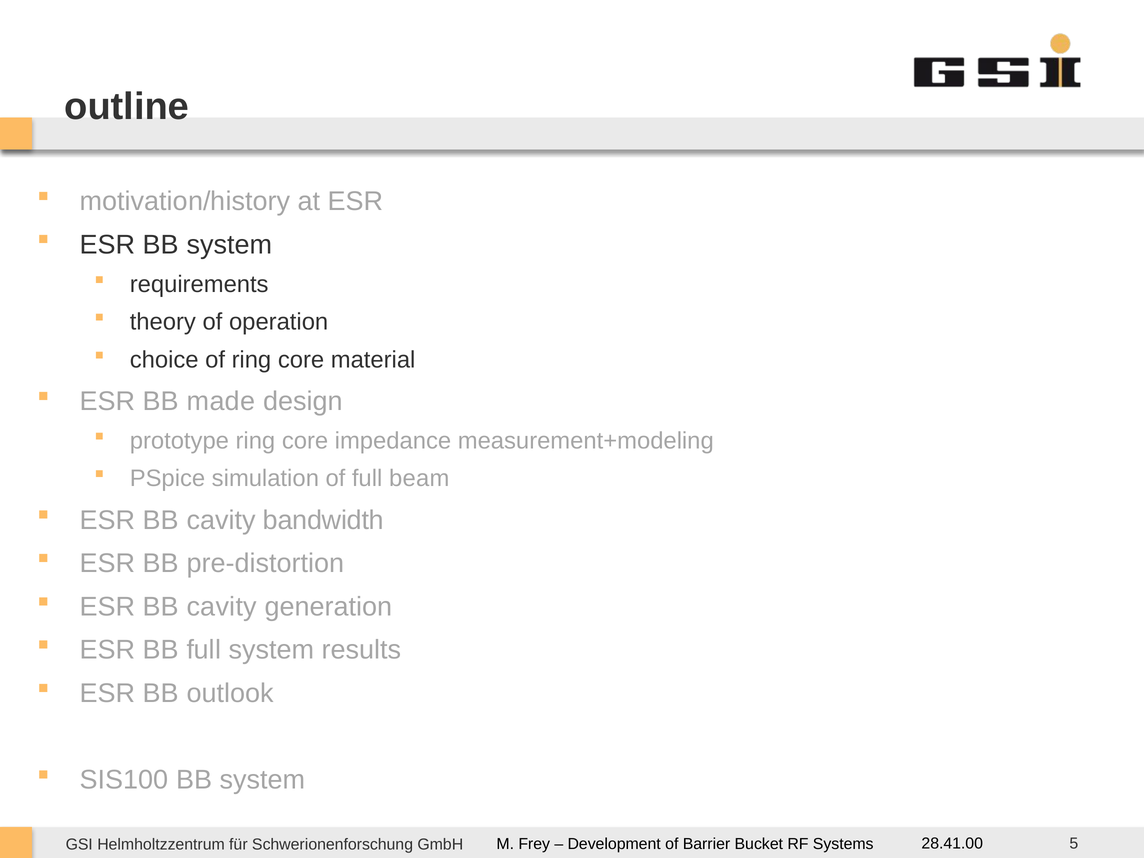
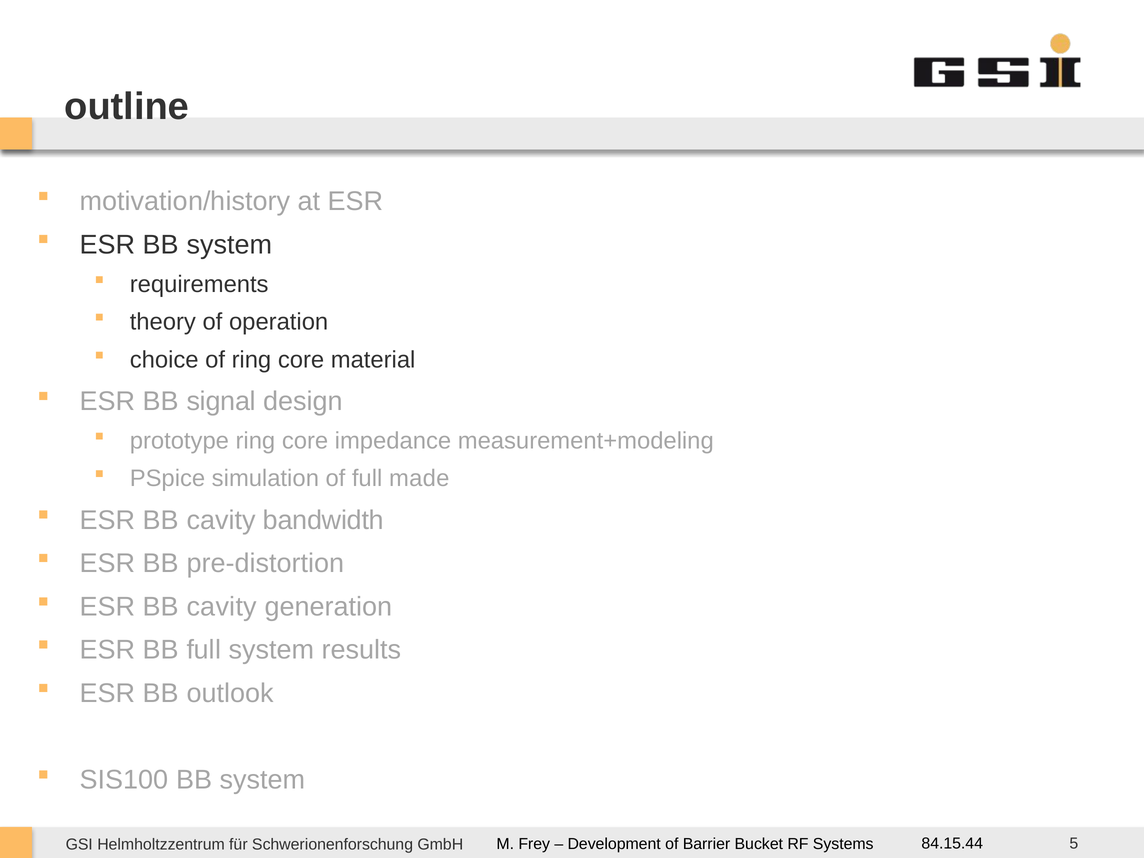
made: made -> signal
beam: beam -> made
28.41.00: 28.41.00 -> 84.15.44
